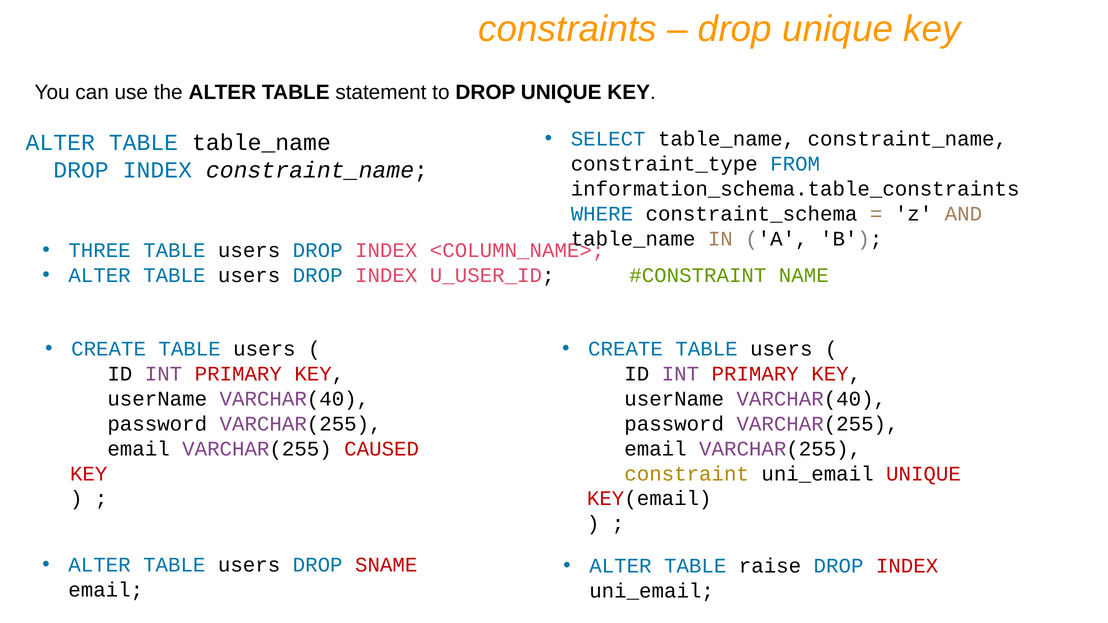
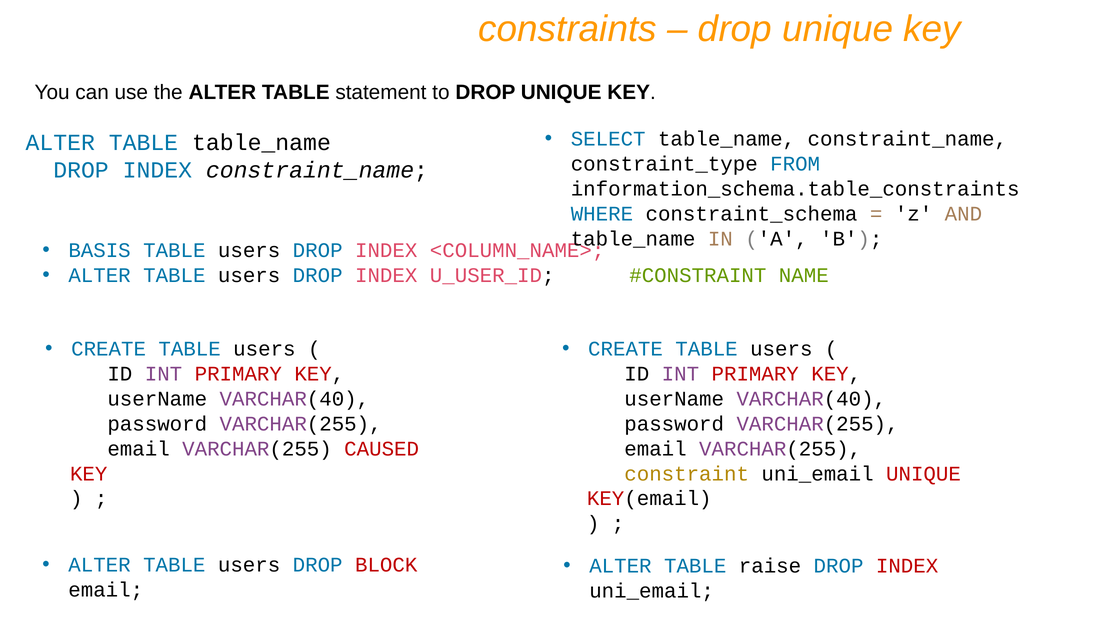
THREE: THREE -> BASIS
SNAME: SNAME -> BLOCK
